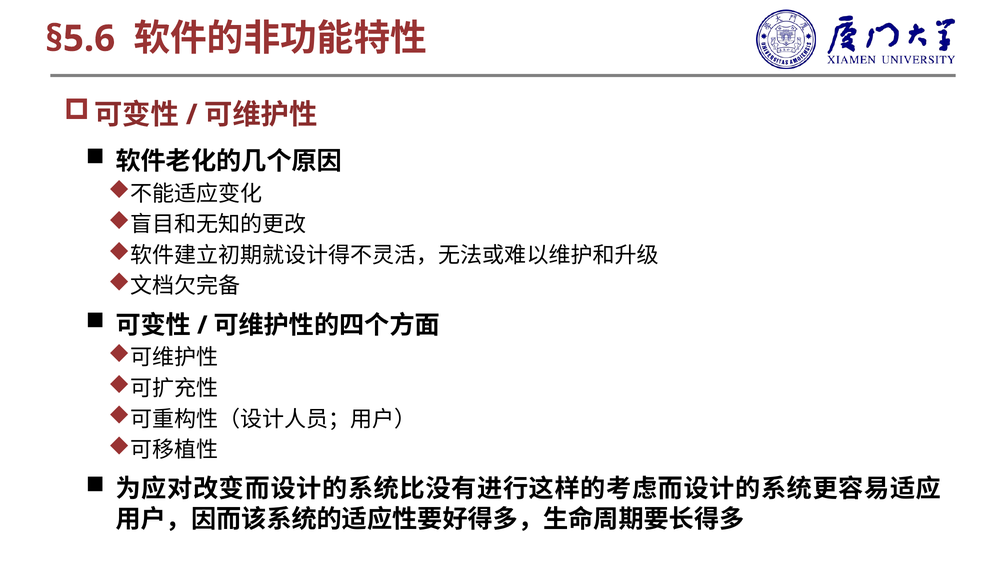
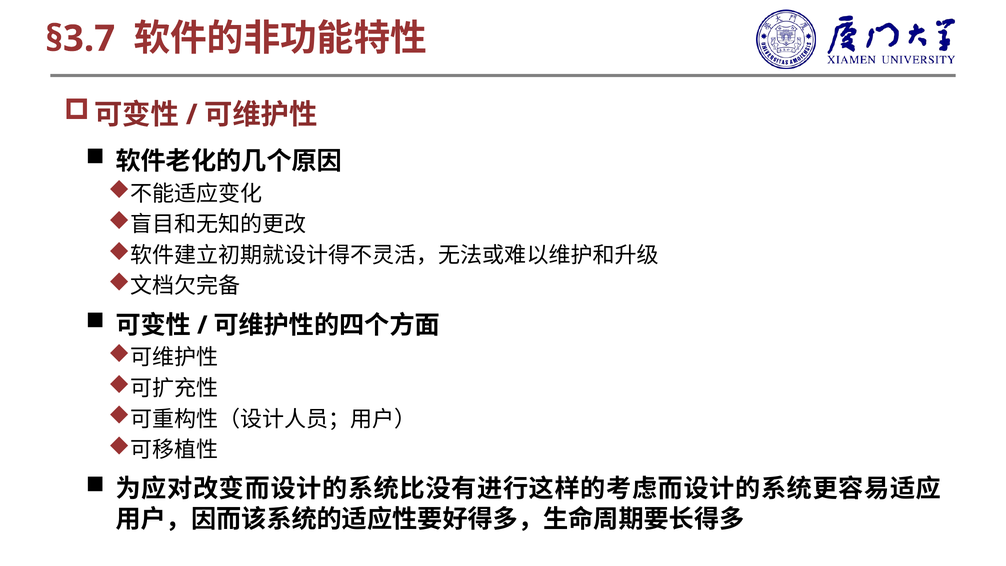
§5.6: §5.6 -> §3.7
